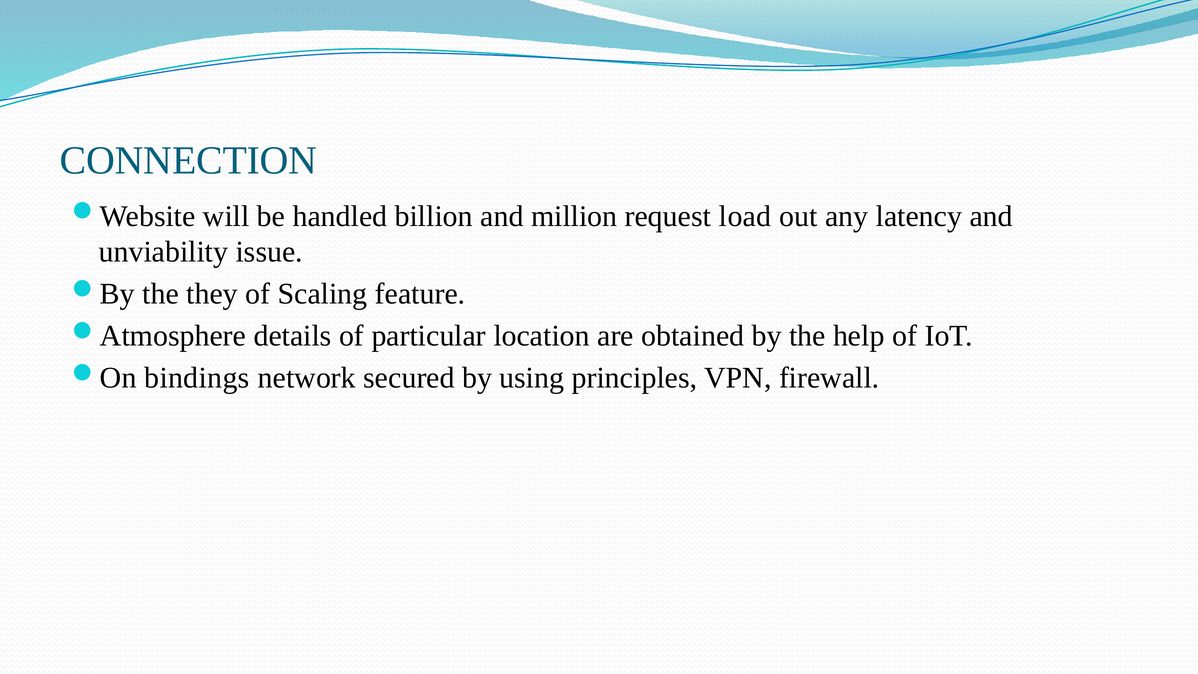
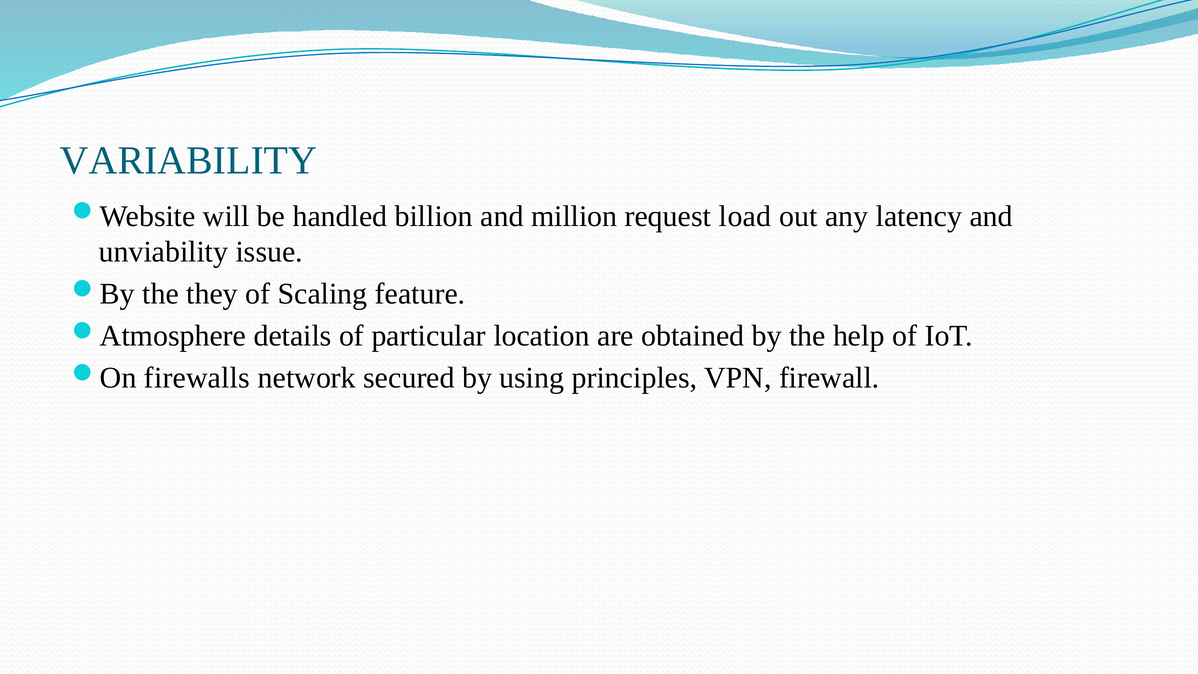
CONNECTION: CONNECTION -> VARIABILITY
bindings: bindings -> firewalls
